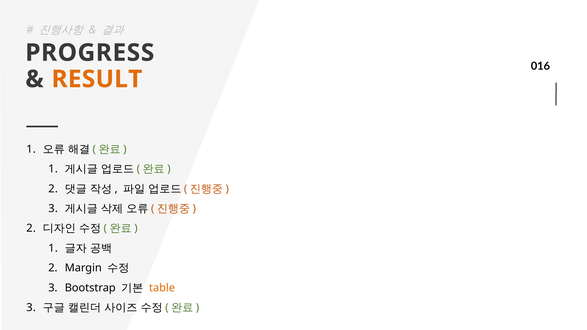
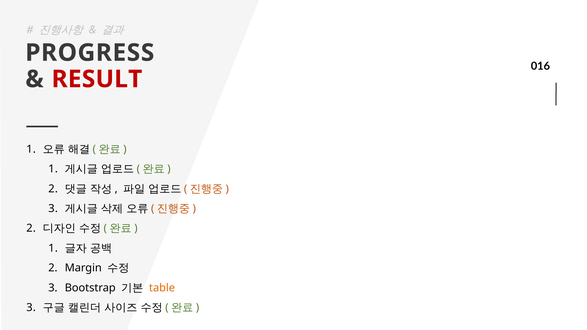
RESULT colour: orange -> red
